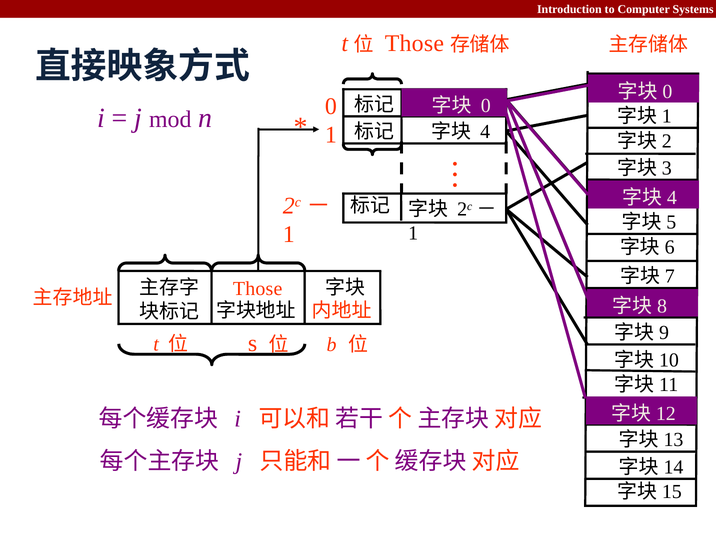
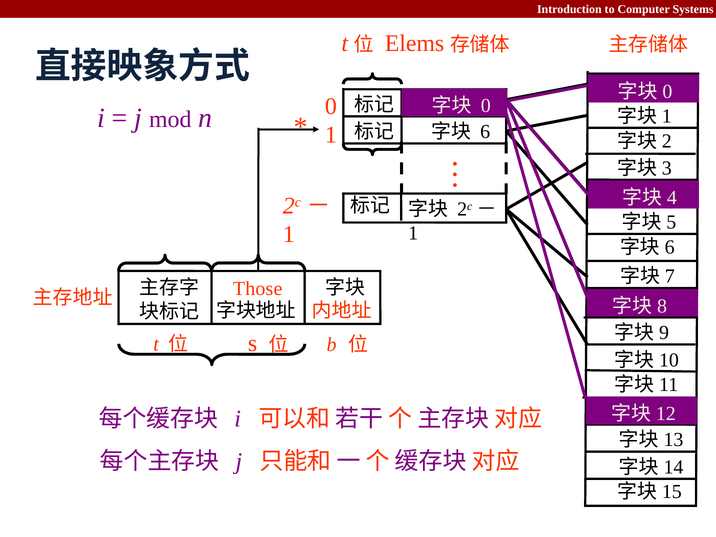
Those at (414, 43): Those -> Elems
4: 4 -> 6
